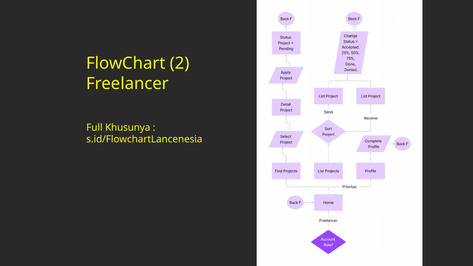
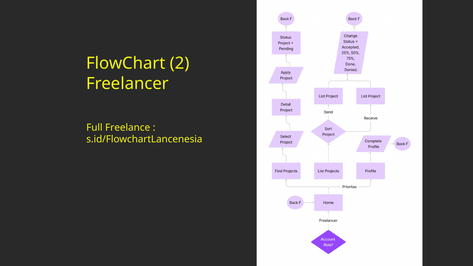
Khusunya: Khusunya -> Freelance
